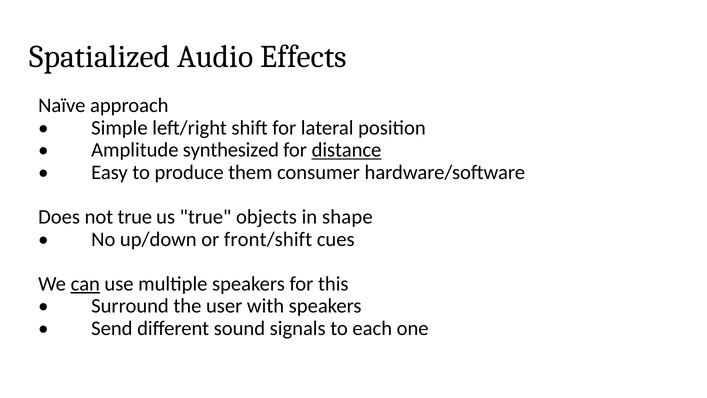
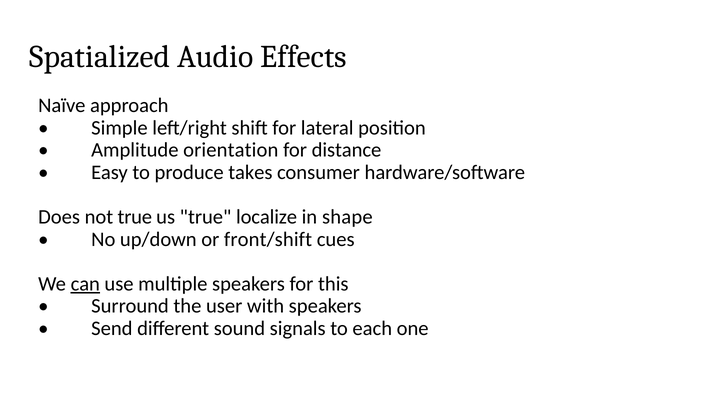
synthesized: synthesized -> orientation
distance underline: present -> none
them: them -> takes
objects: objects -> localize
